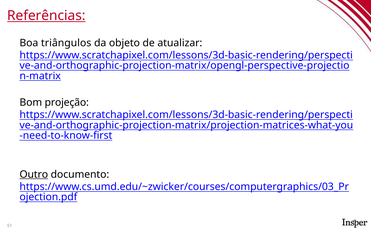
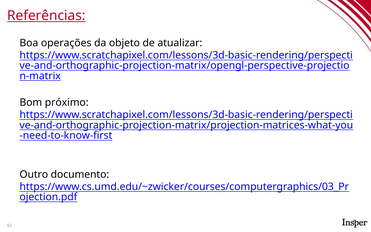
triângulos: triângulos -> operações
projeção: projeção -> próximo
Outro underline: present -> none
